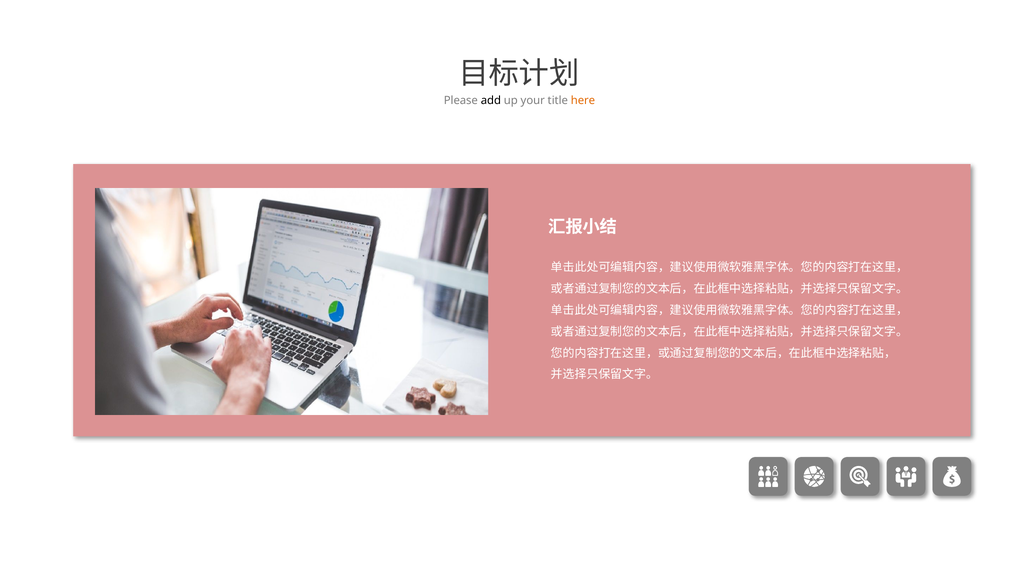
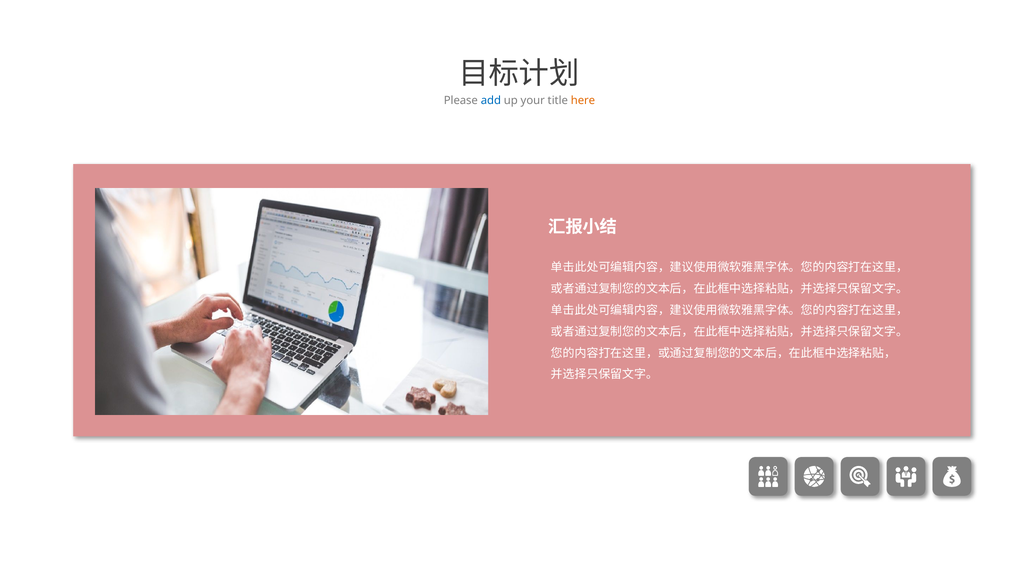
add colour: black -> blue
